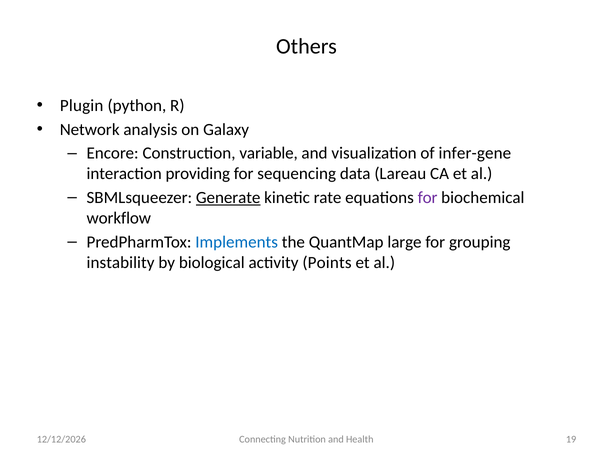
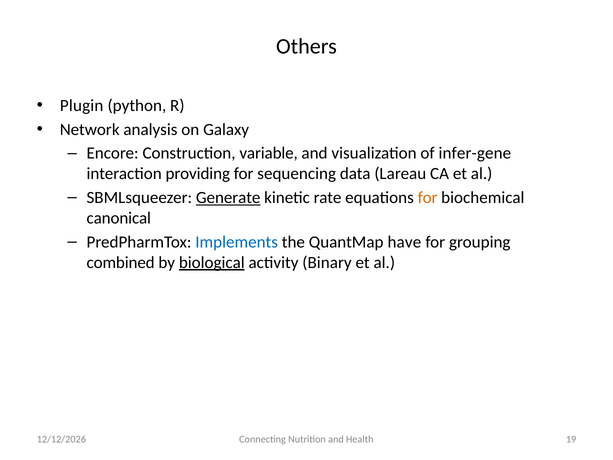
for at (428, 198) colour: purple -> orange
workflow: workflow -> canonical
large: large -> have
instability: instability -> combined
biological underline: none -> present
Points: Points -> Binary
